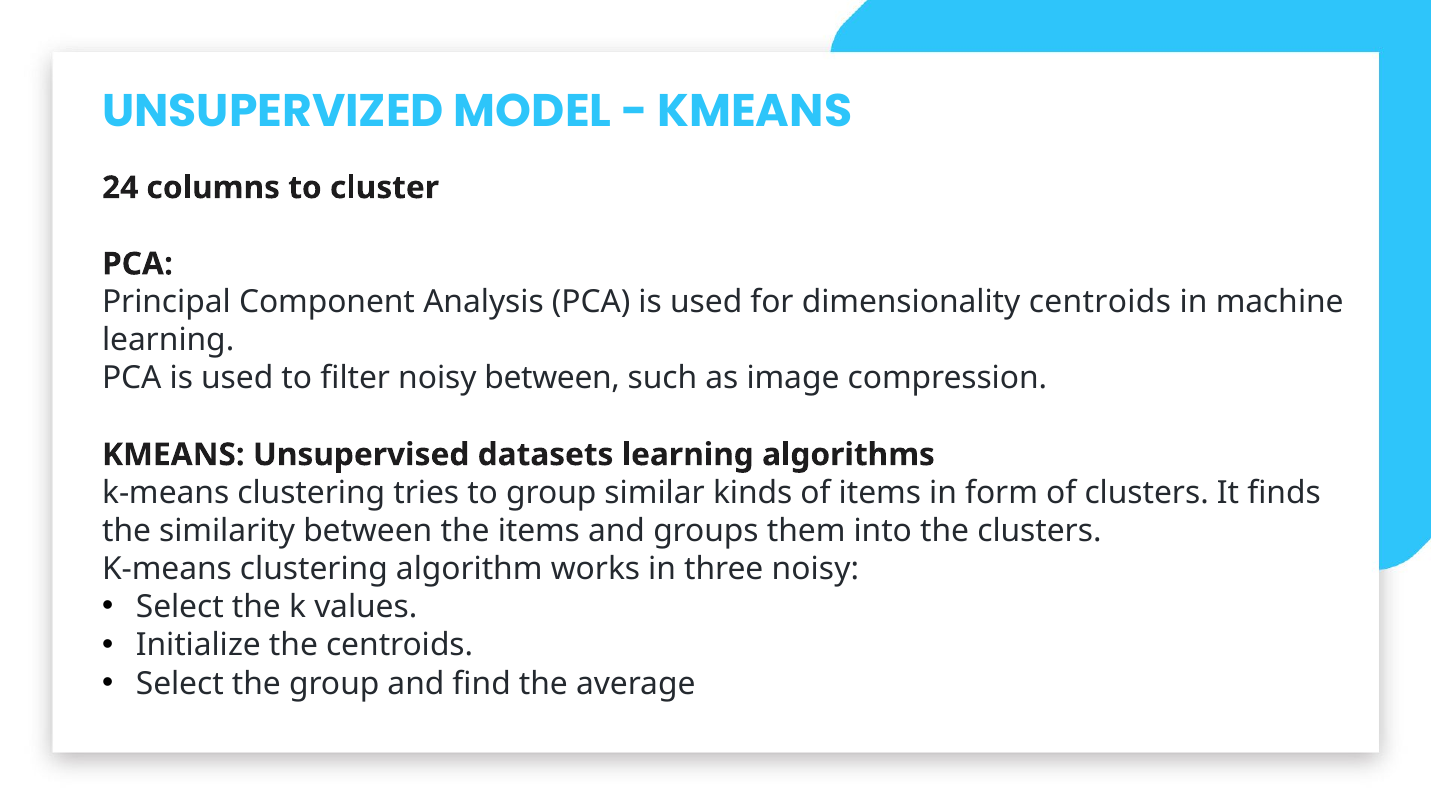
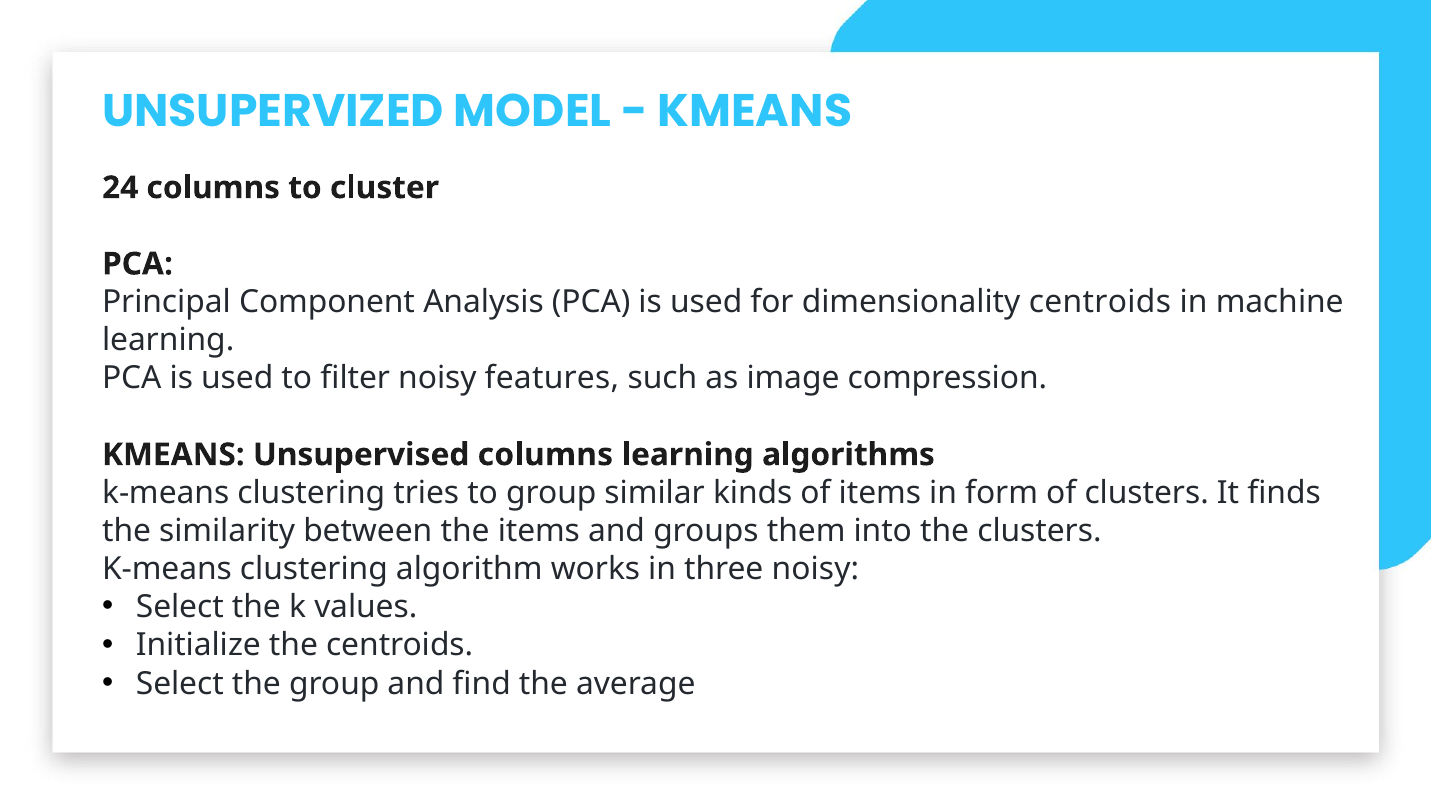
noisy between: between -> features
Unsupervised datasets: datasets -> columns
